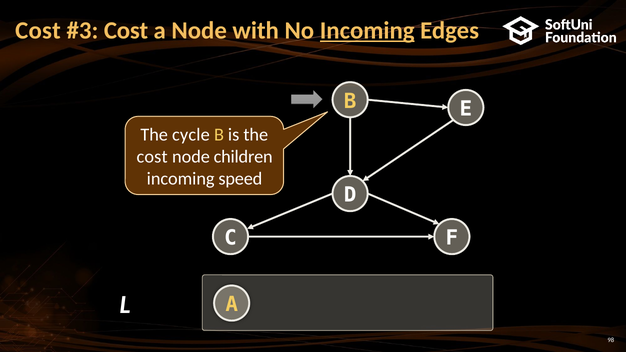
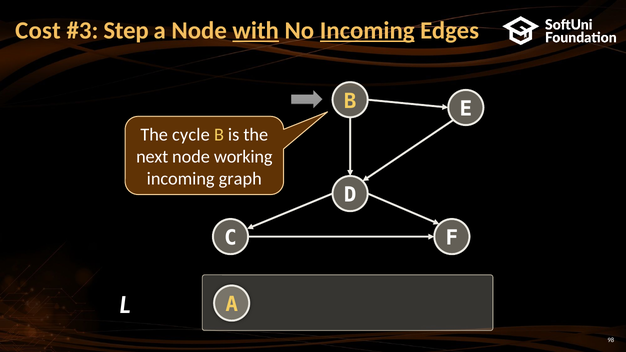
Cost at (126, 30): Cost -> Step
with underline: none -> present
cost at (152, 157): cost -> next
children: children -> working
speed: speed -> graph
